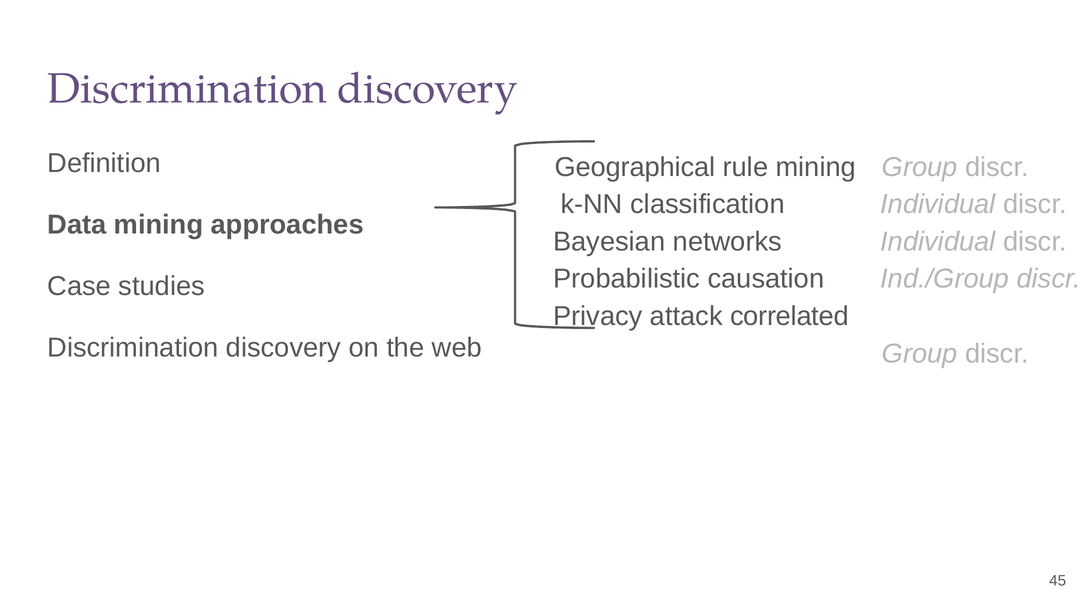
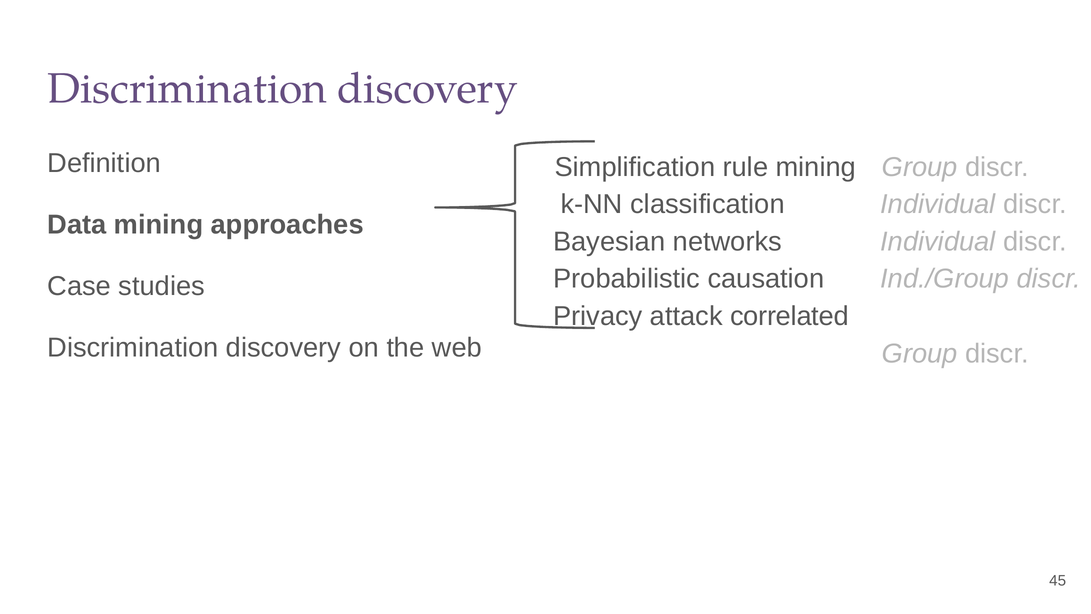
Geographical: Geographical -> Simplification
